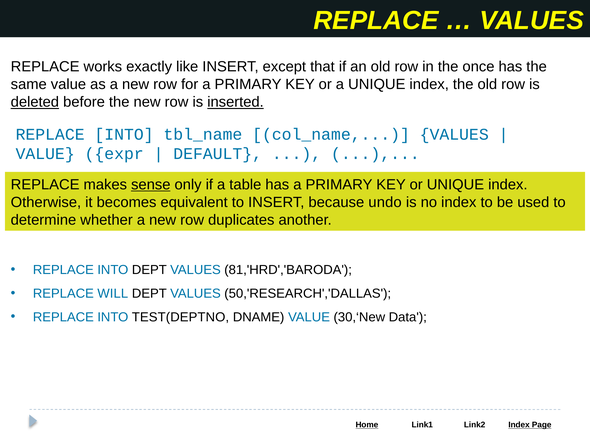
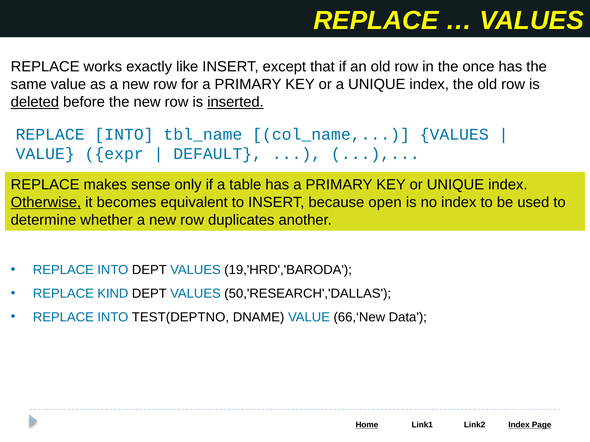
sense underline: present -> none
Otherwise underline: none -> present
undo: undo -> open
81,'HRD','BARODA: 81,'HRD','BARODA -> 19,'HRD','BARODA
WILL: WILL -> KIND
30,‘New: 30,‘New -> 66,‘New
